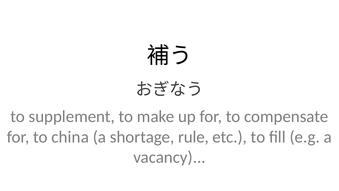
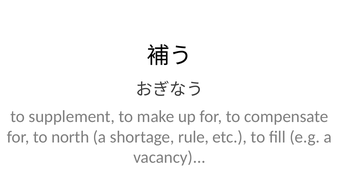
china: china -> north
